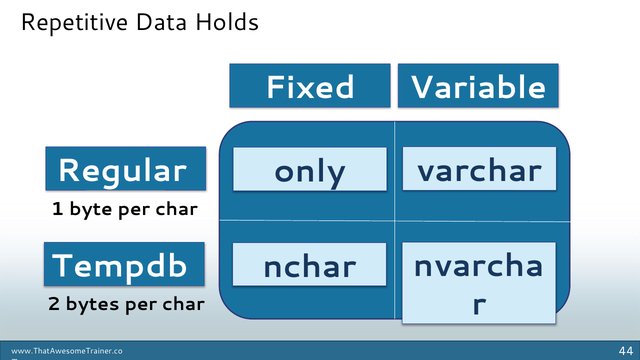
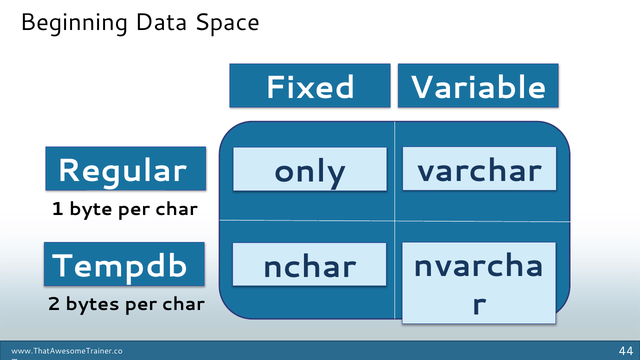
Repetitive: Repetitive -> Beginning
Holds: Holds -> Space
